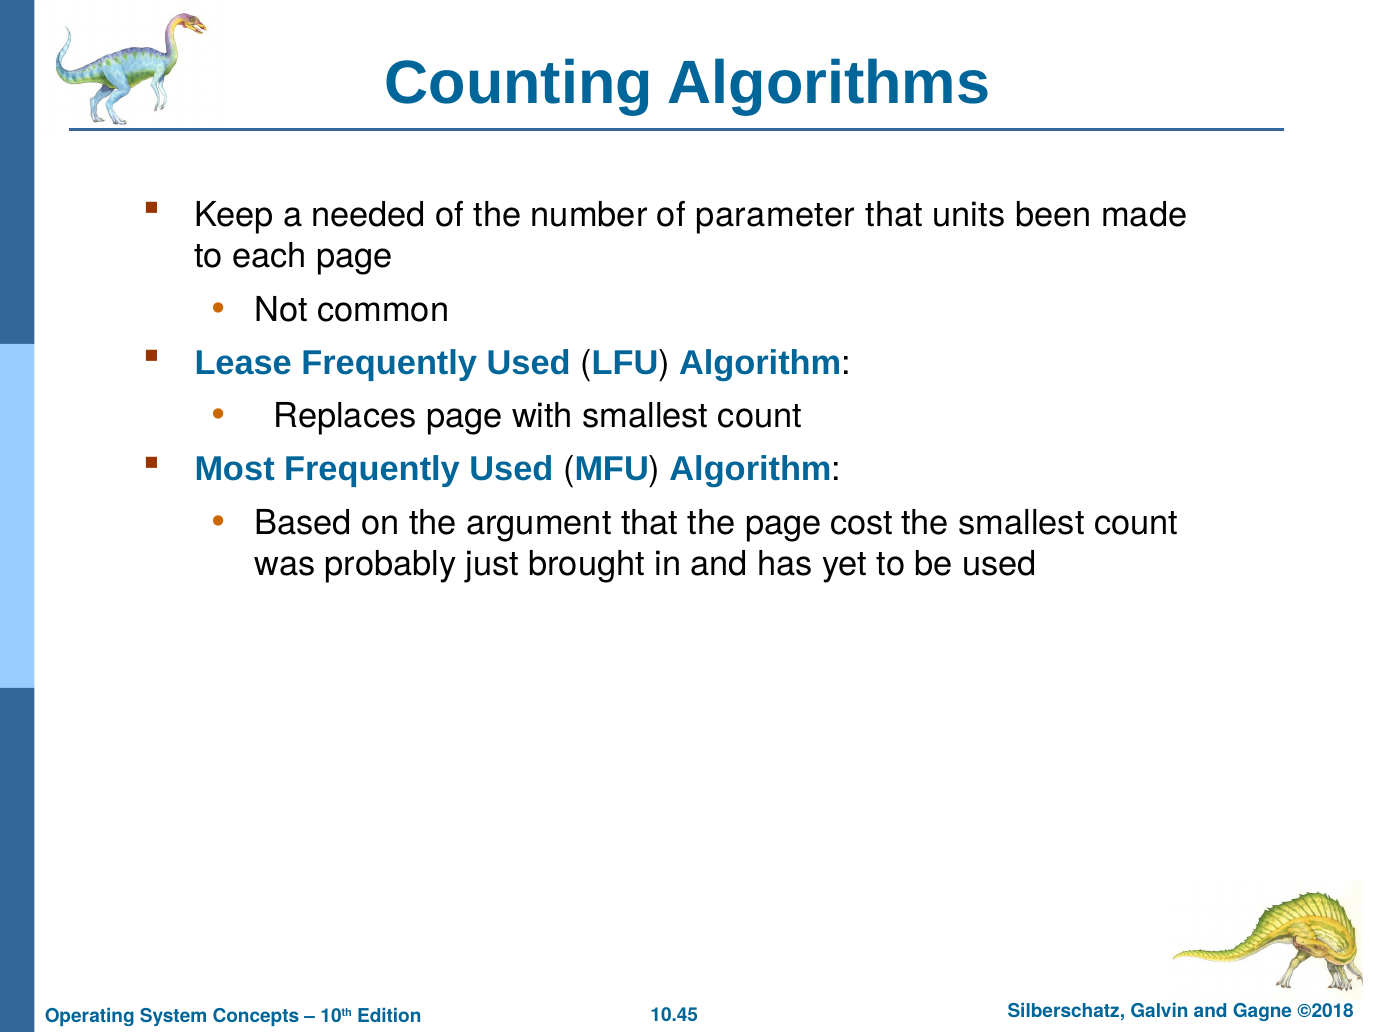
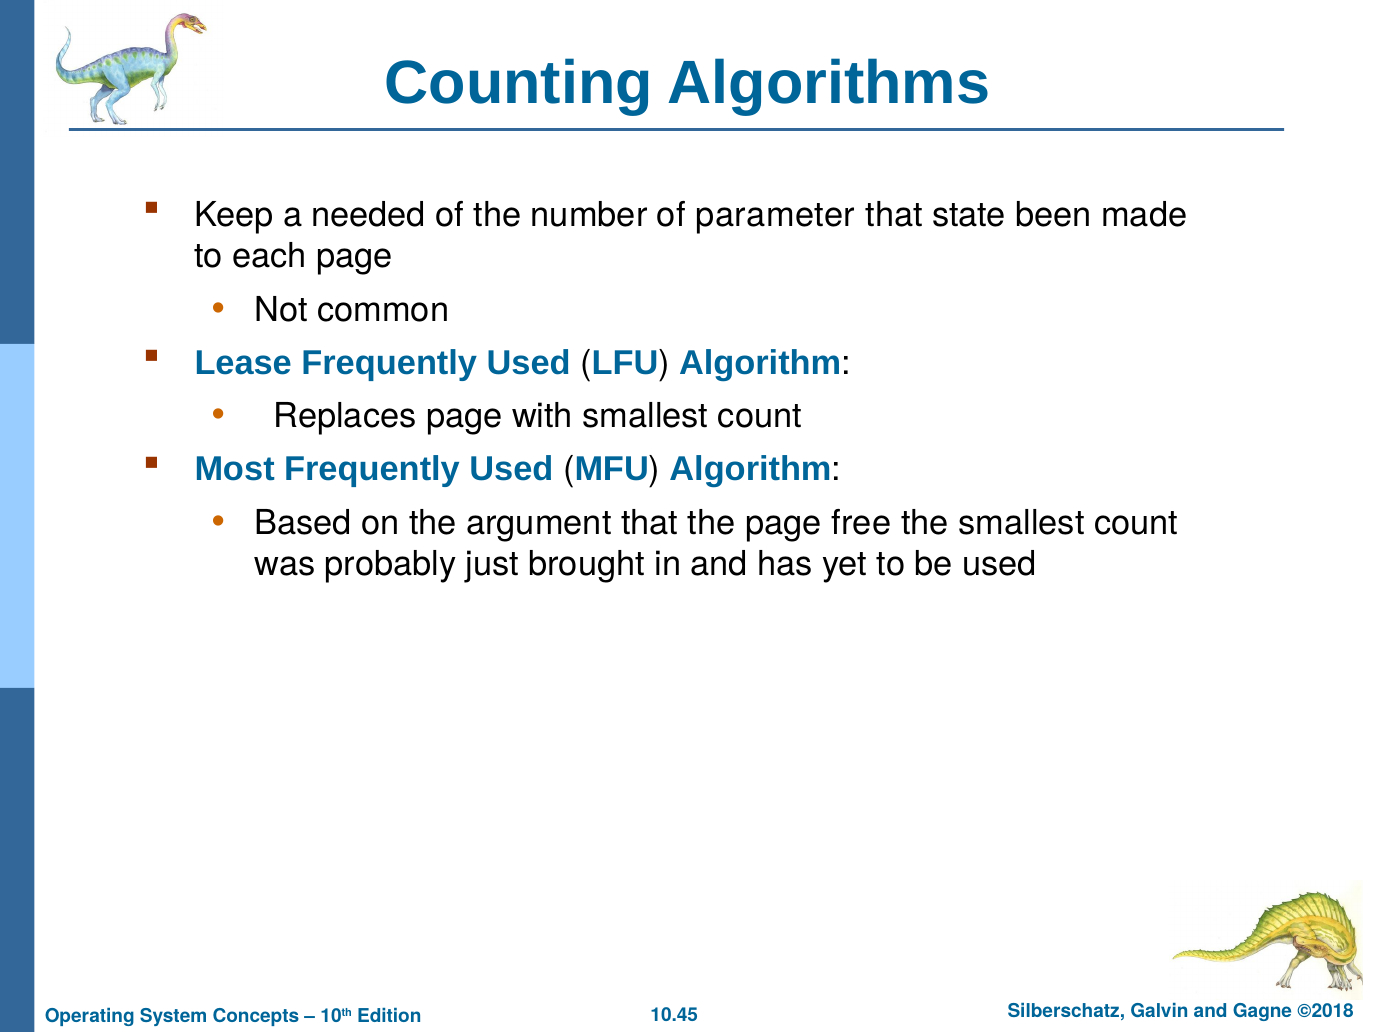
units: units -> state
cost: cost -> free
